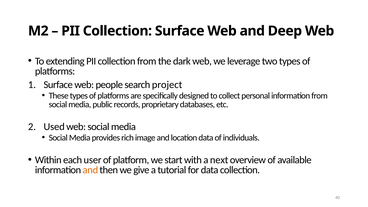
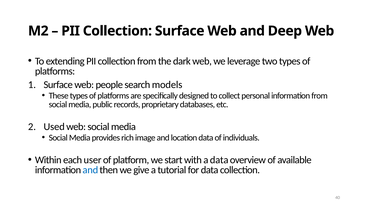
project: project -> models
a next: next -> data
and at (90, 170) colour: orange -> blue
